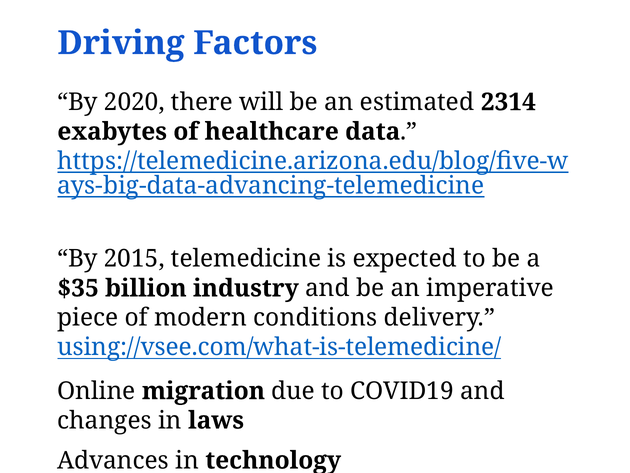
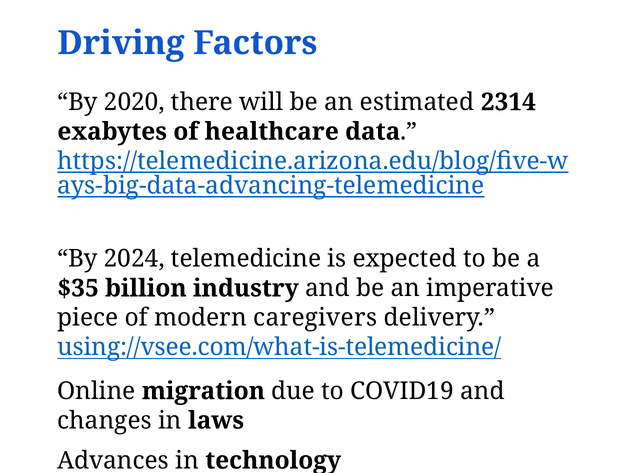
2015: 2015 -> 2024
conditions: conditions -> caregivers
